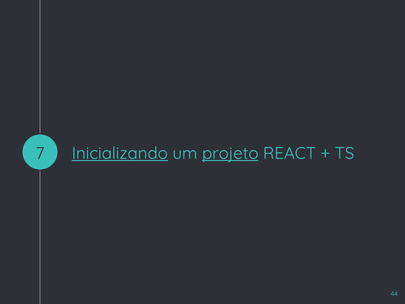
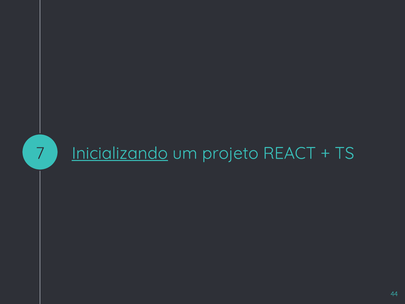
projeto underline: present -> none
